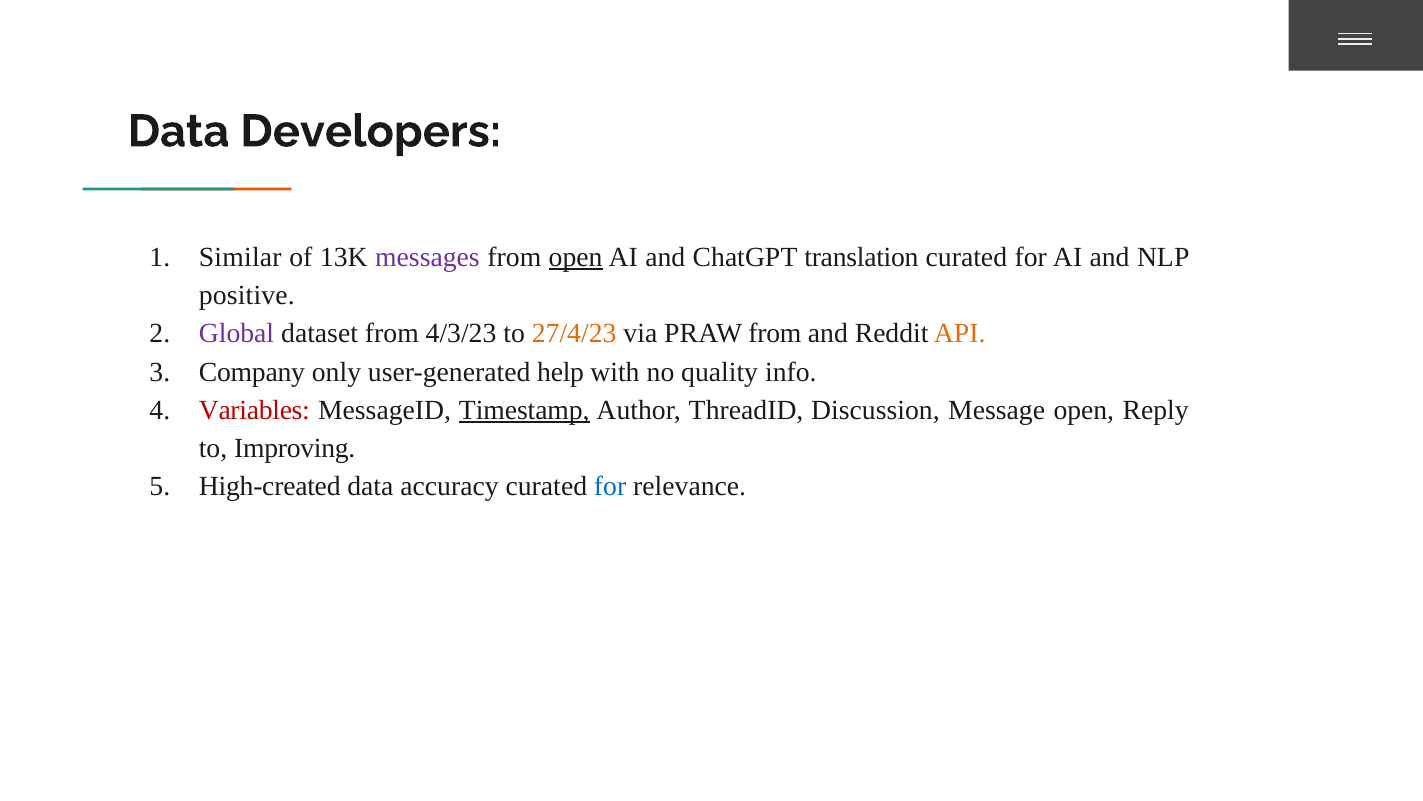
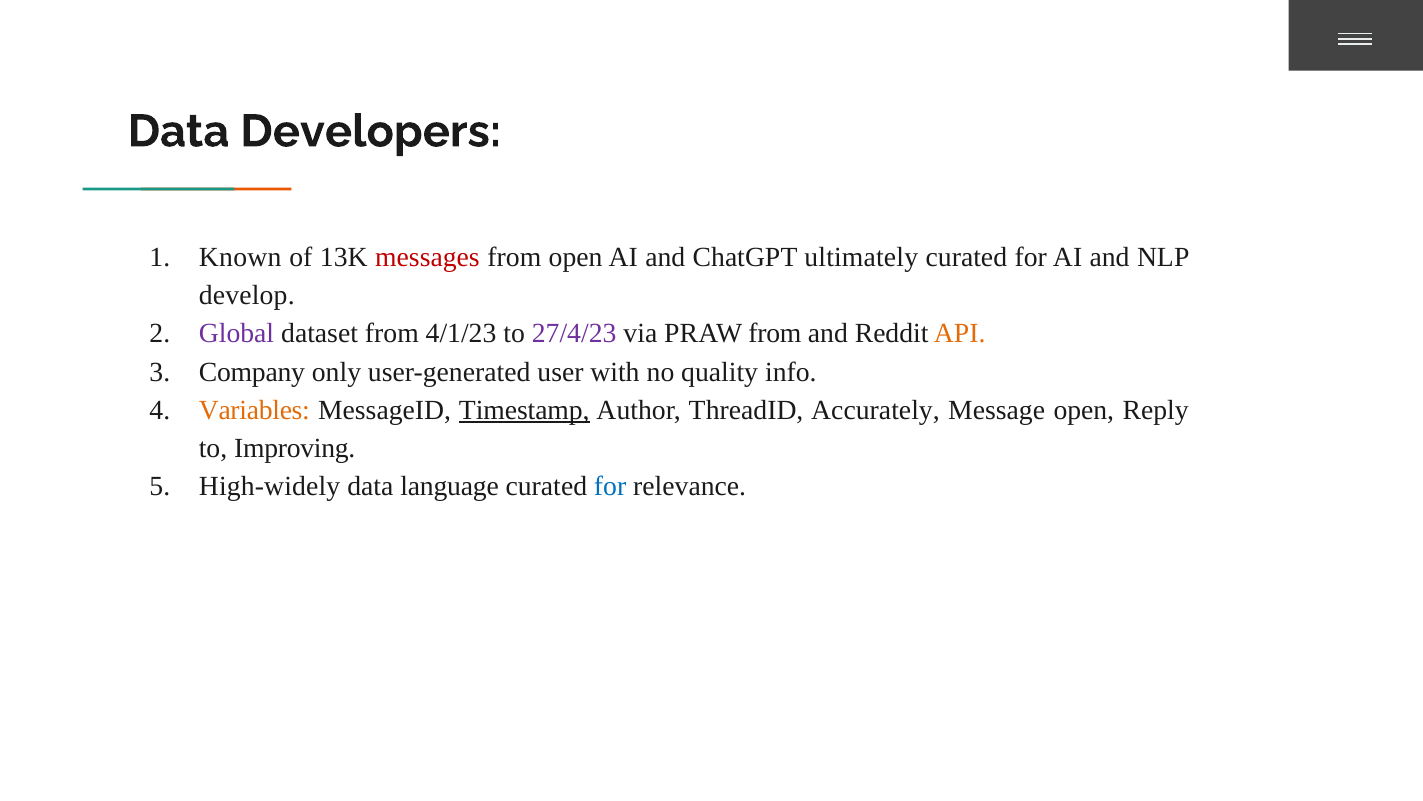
Similar: Similar -> Known
messages colour: purple -> red
open at (576, 257) underline: present -> none
translation: translation -> ultimately
positive: positive -> develop
4/3/23: 4/3/23 -> 4/1/23
27/4/23 colour: orange -> purple
help: help -> user
Variables colour: red -> orange
Discussion: Discussion -> Accurately
High-created: High-created -> High-widely
accuracy: accuracy -> language
